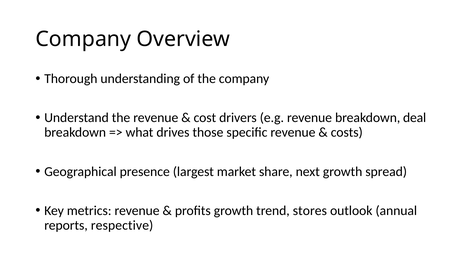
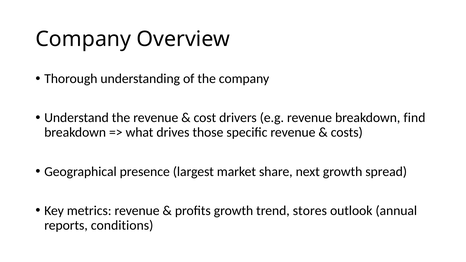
deal: deal -> find
respective: respective -> conditions
